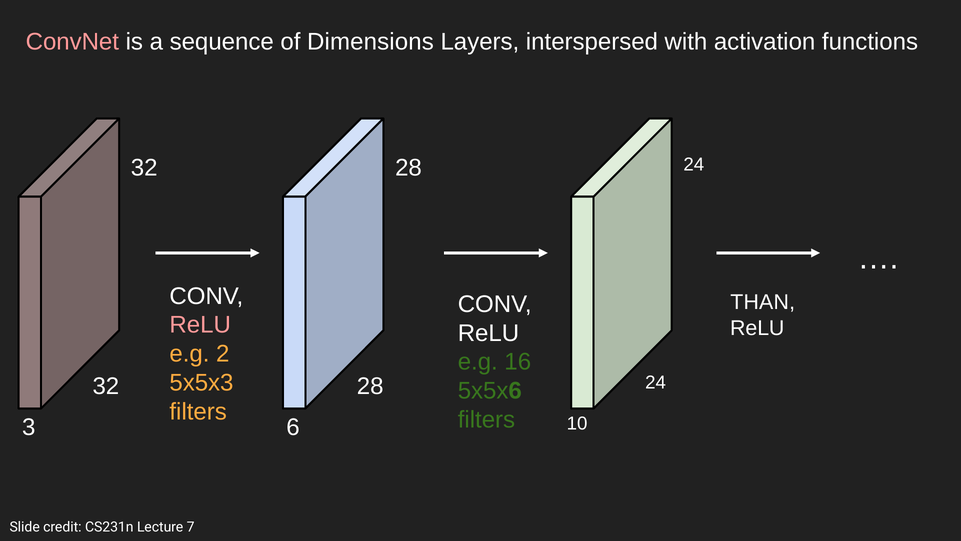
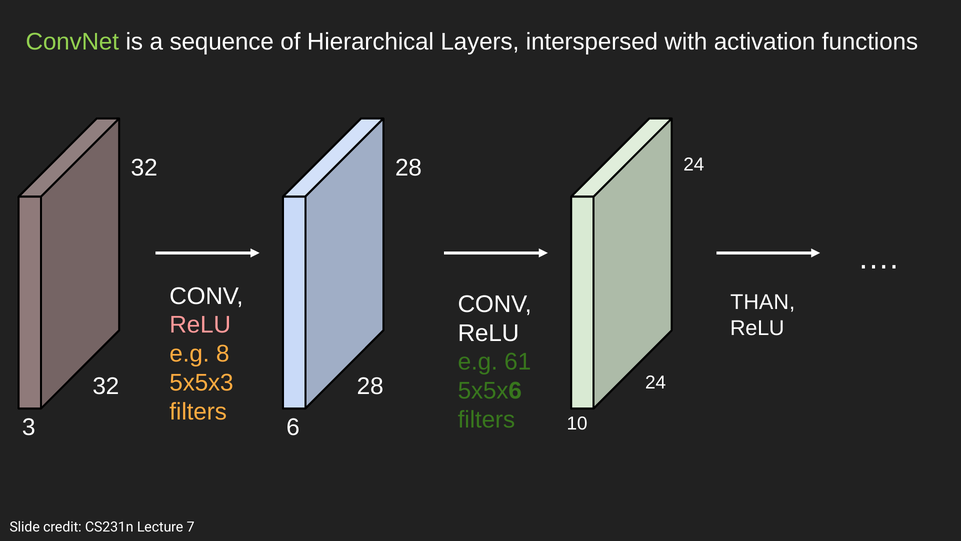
ConvNet colour: pink -> light green
Dimensions: Dimensions -> Hierarchical
2: 2 -> 8
16: 16 -> 61
